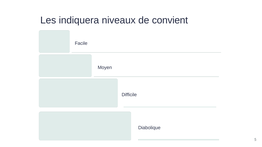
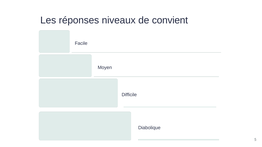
indiquera: indiquera -> réponses
